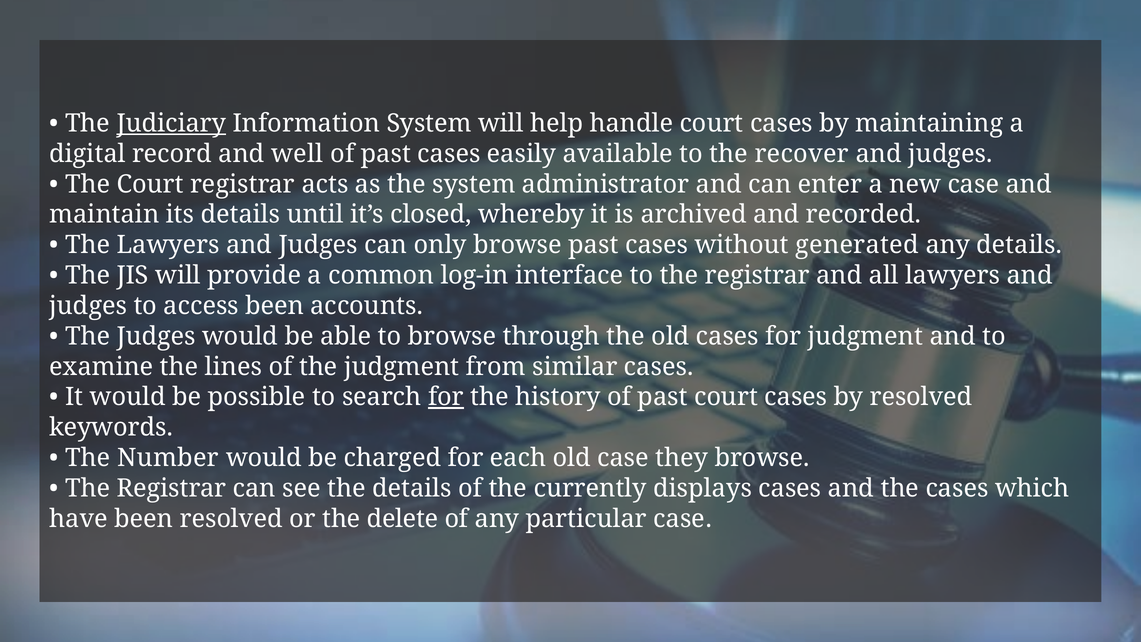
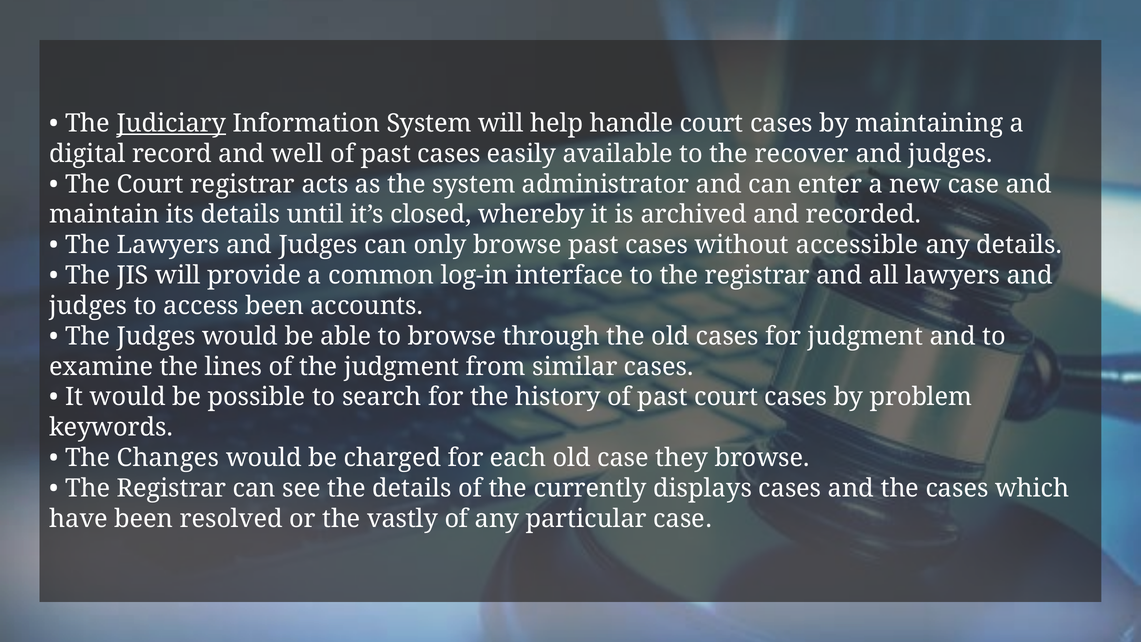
generated: generated -> accessible
for at (446, 397) underline: present -> none
by resolved: resolved -> problem
Number: Number -> Changes
delete: delete -> vastly
